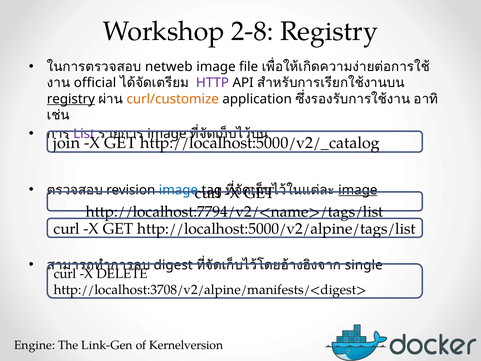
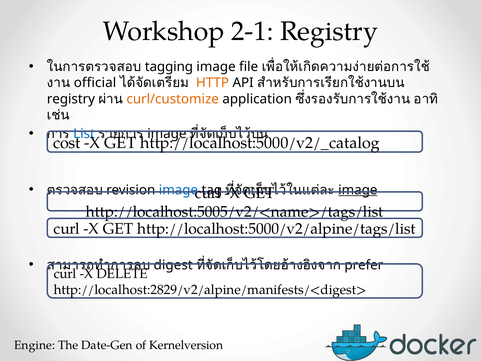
2-8: 2-8 -> 2-1
netweb: netweb -> tagging
HTTP colour: purple -> orange
registry at (71, 99) underline: present -> none
List colour: purple -> blue
join: join -> cost
http://localhost:7794/v2/<name>/tags/list: http://localhost:7794/v2/<name>/tags/list -> http://localhost:5005/v2/<name>/tags/list
single: single -> prefer
http://localhost:3708/v2/alpine/manifests/<digest>: http://localhost:3708/v2/alpine/manifests/<digest> -> http://localhost:2829/v2/alpine/manifests/<digest>
Link-Gen: Link-Gen -> Date-Gen
